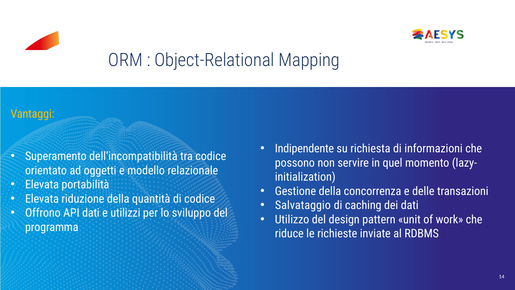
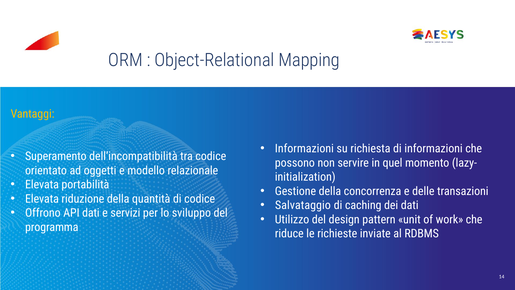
Indipendente at (304, 149): Indipendente -> Informazioni
utilizzi: utilizzi -> servizi
